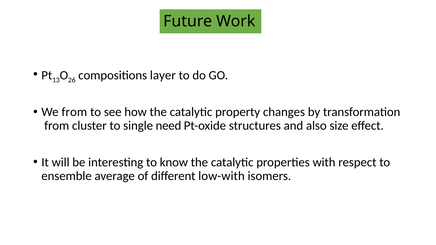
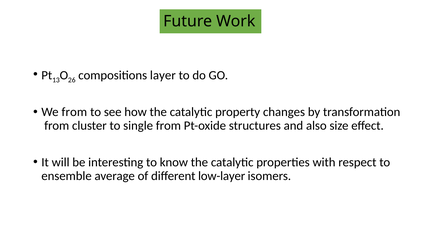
single need: need -> from
low-with: low-with -> low-layer
